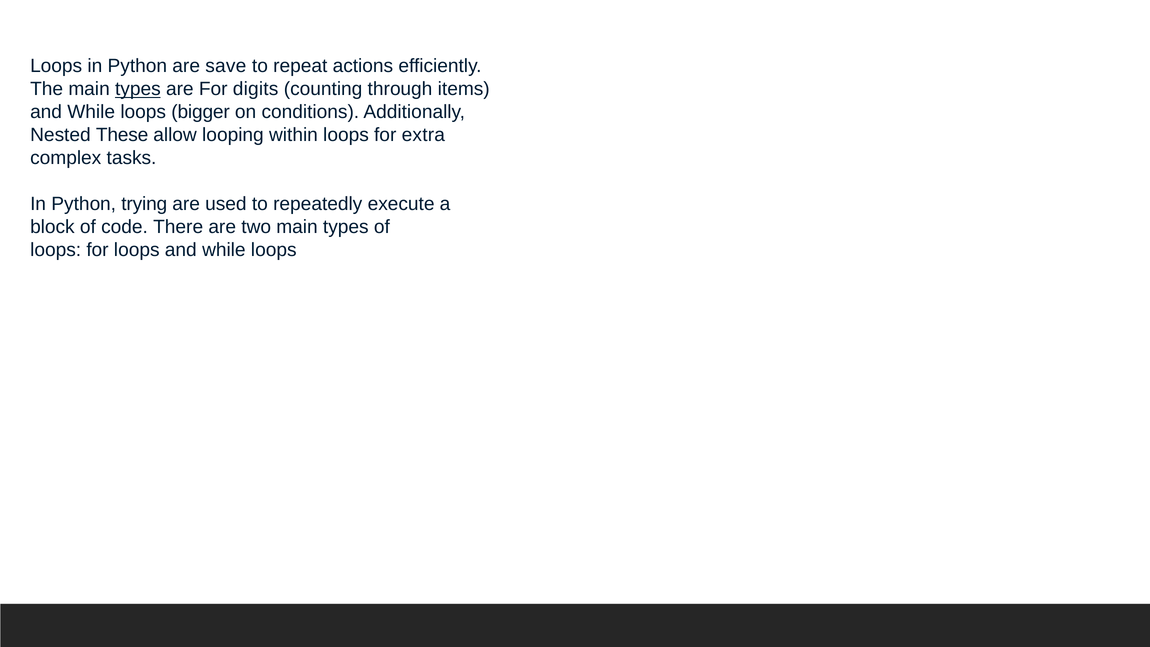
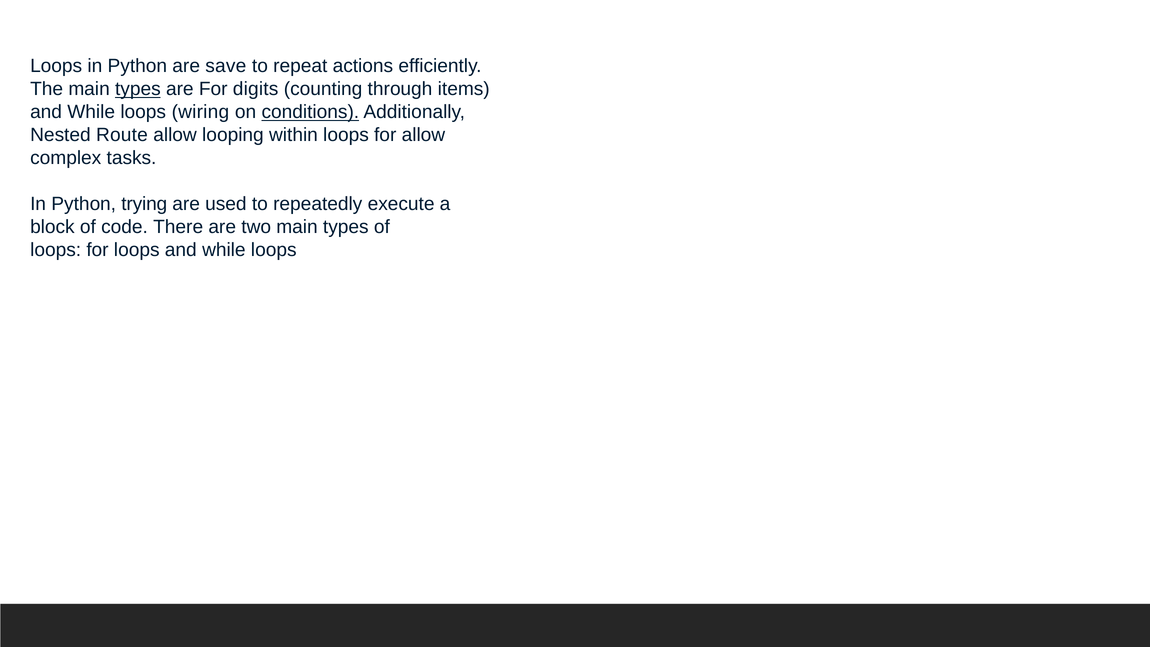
bigger: bigger -> wiring
conditions underline: none -> present
These: These -> Route
for extra: extra -> allow
